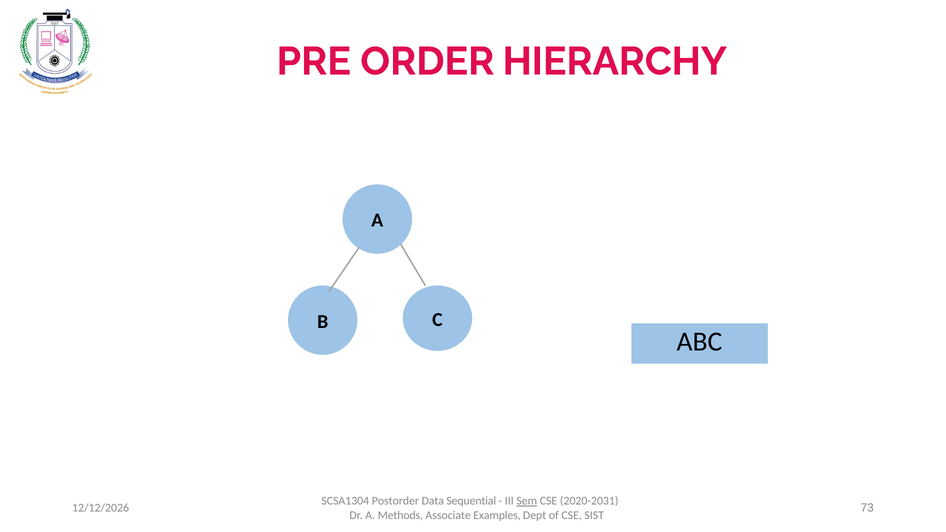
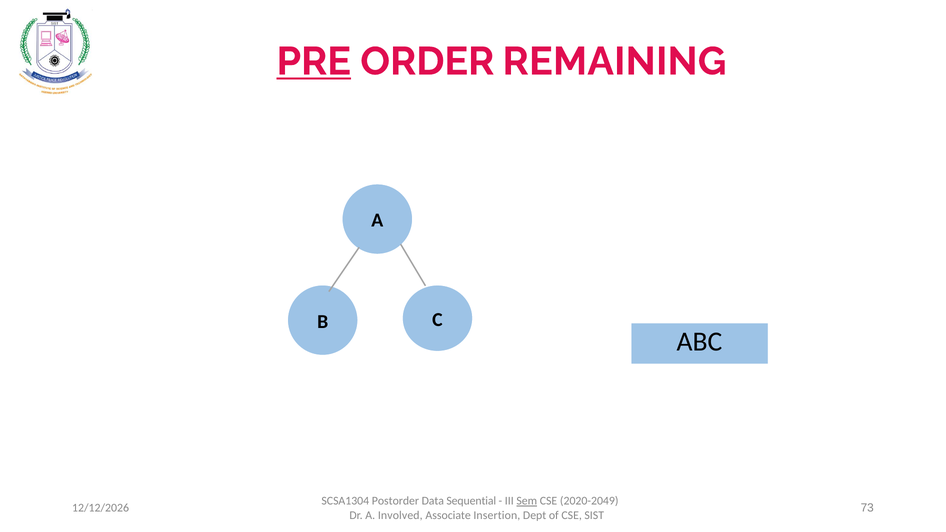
PRE underline: none -> present
HIERARCHY: HIERARCHY -> REMAINING
2020-2031: 2020-2031 -> 2020-2049
Methods: Methods -> Involved
Examples: Examples -> Insertion
